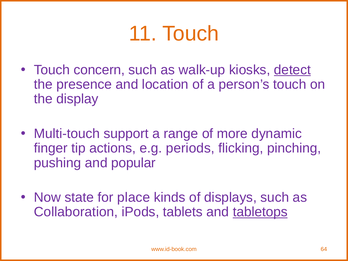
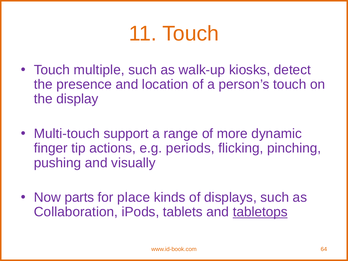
concern: concern -> multiple
detect underline: present -> none
popular: popular -> visually
state: state -> parts
